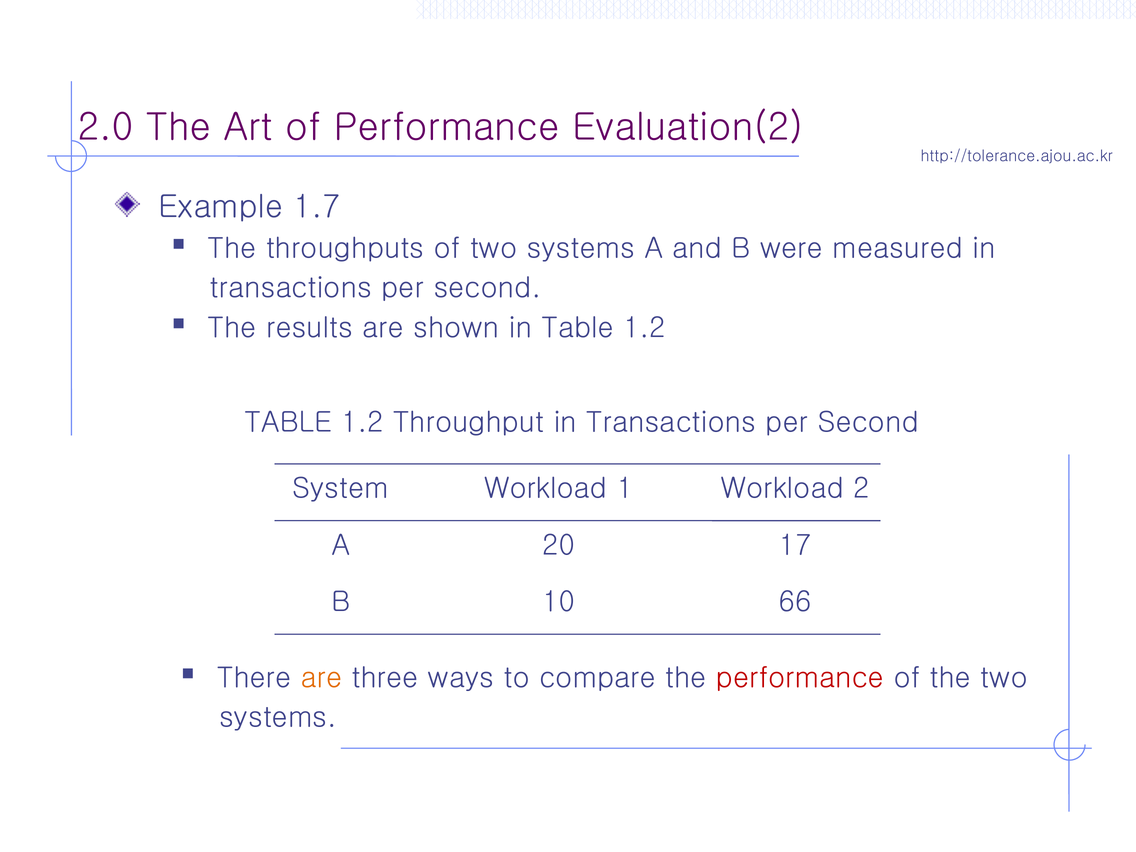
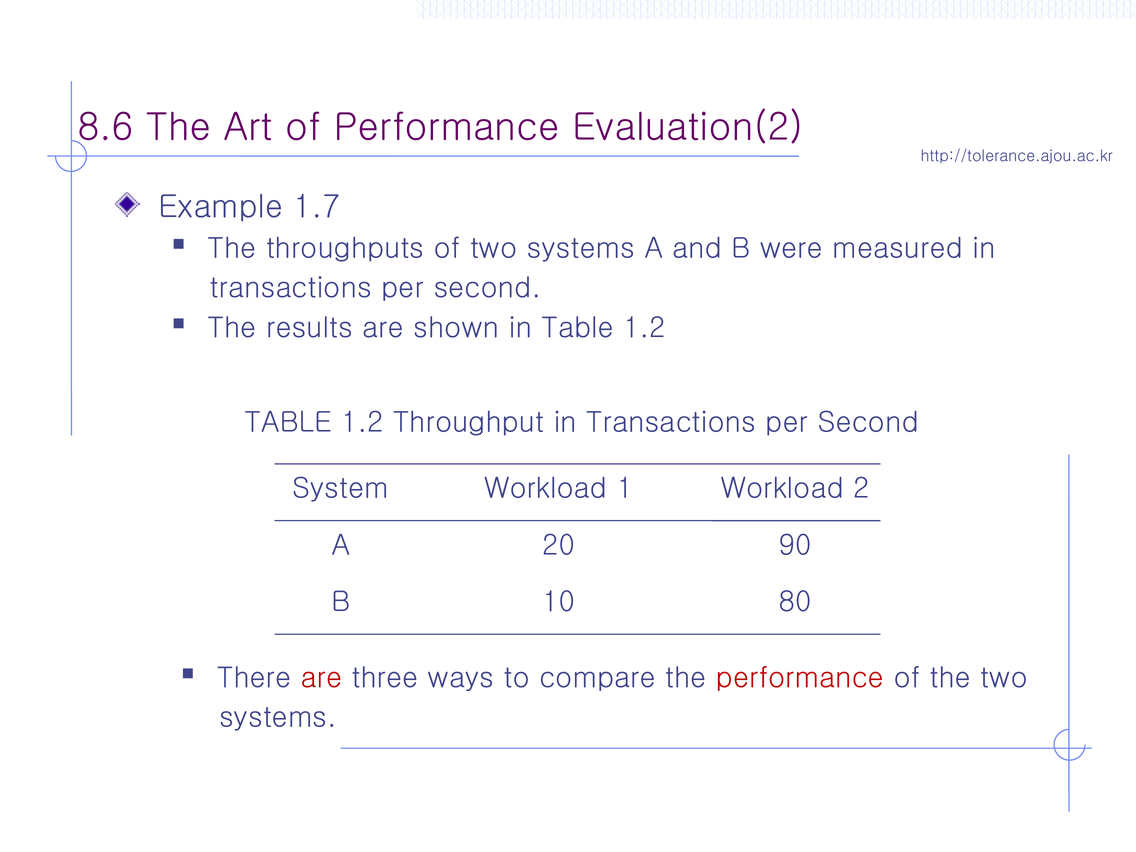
2.0: 2.0 -> 8.6
17: 17 -> 90
66: 66 -> 80
are at (322, 678) colour: orange -> red
